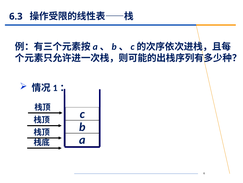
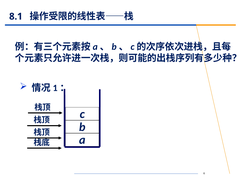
6.3: 6.3 -> 8.1
